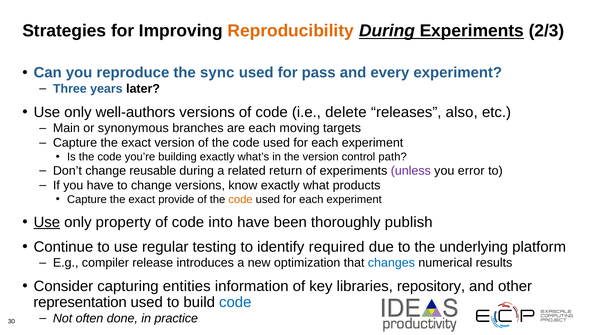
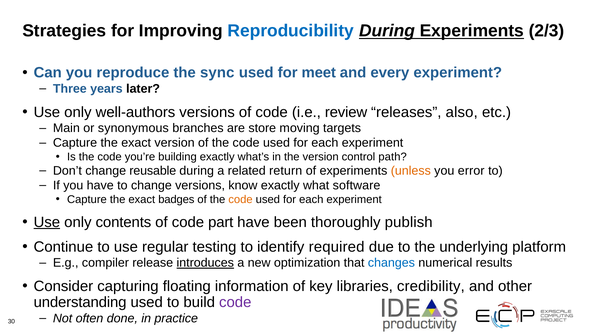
Reproducibility colour: orange -> blue
pass: pass -> meet
delete: delete -> review
are each: each -> store
unless colour: purple -> orange
products: products -> software
provide: provide -> badges
property: property -> contents
into: into -> part
introduces underline: none -> present
entities: entities -> floating
repository: repository -> credibility
representation: representation -> understanding
code at (235, 303) colour: blue -> purple
